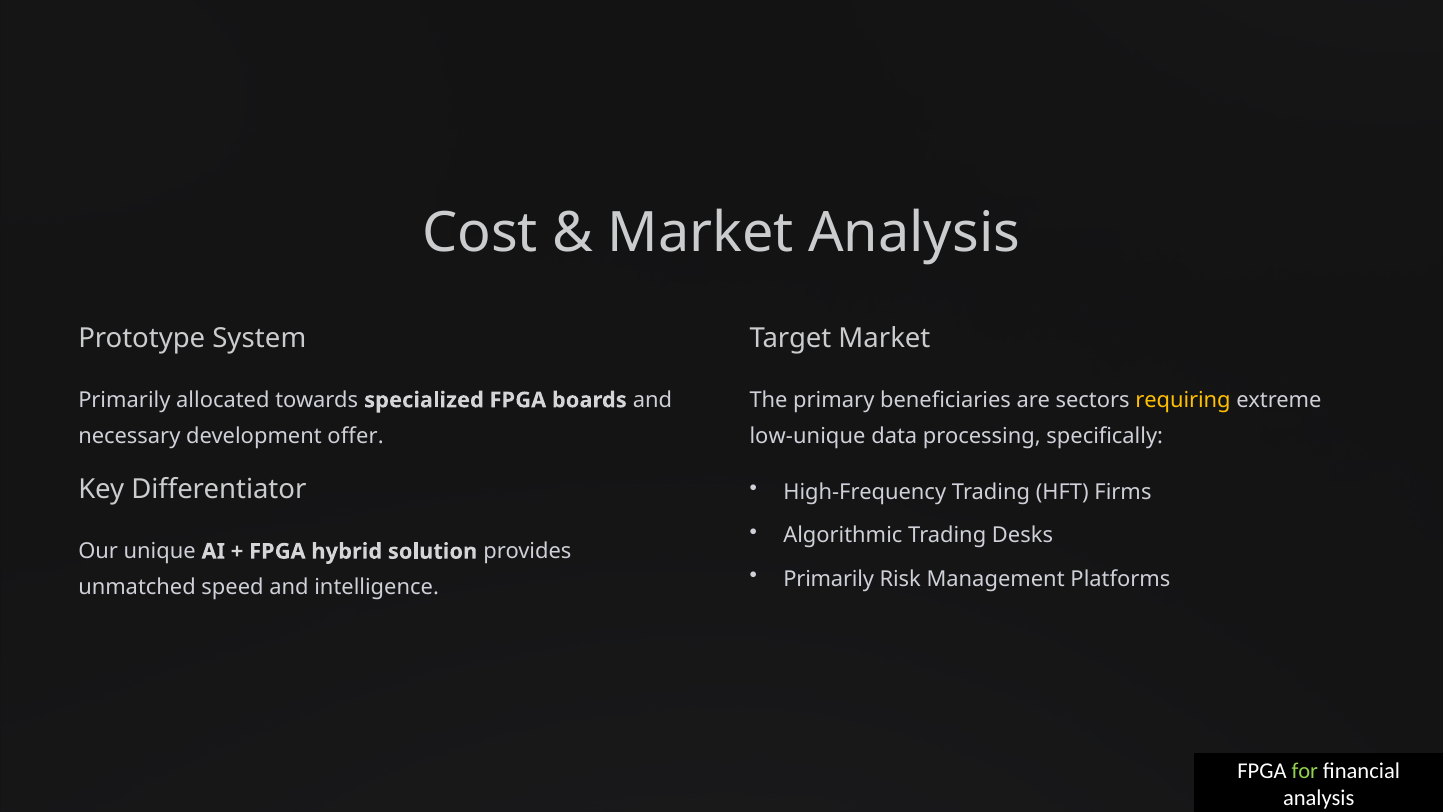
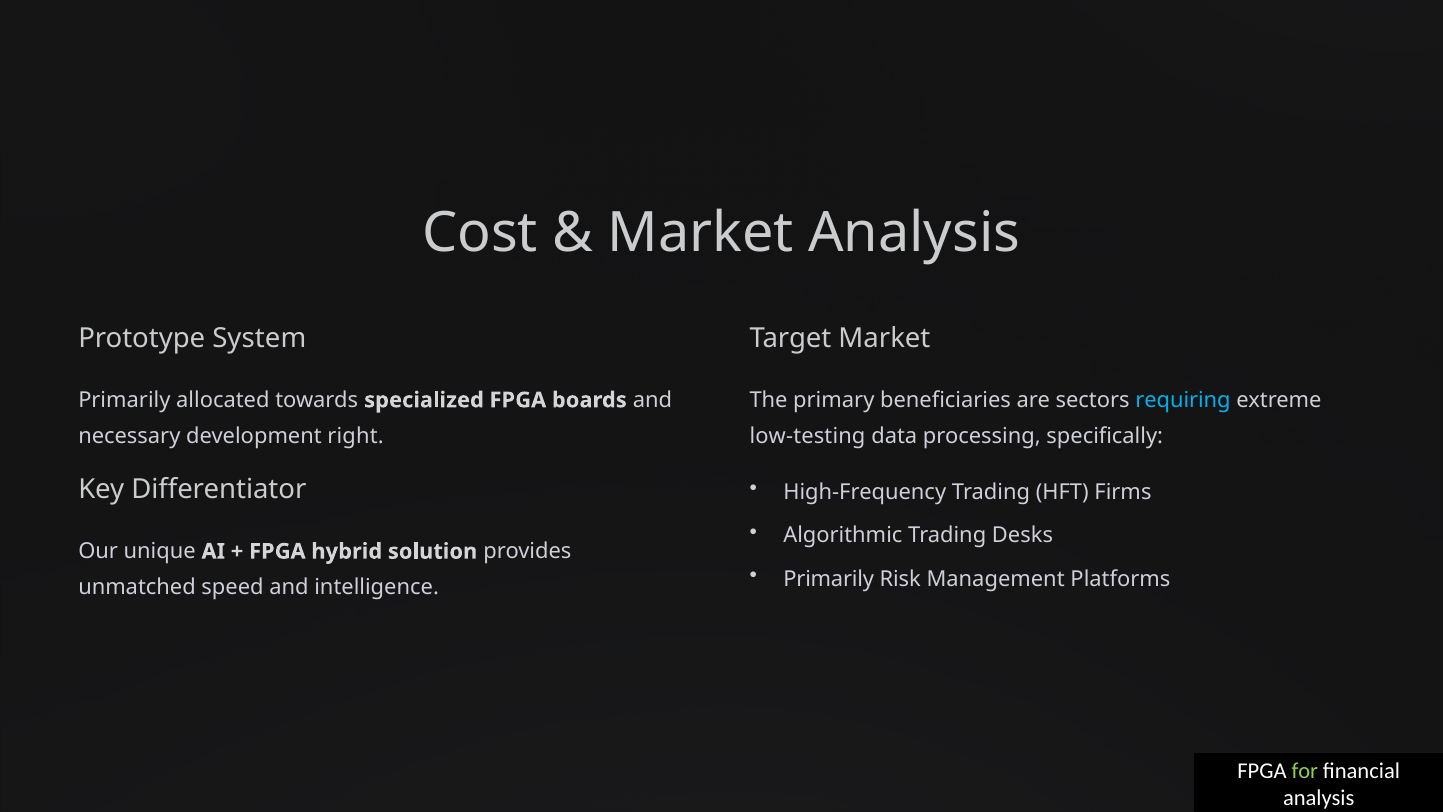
requiring colour: yellow -> light blue
offer: offer -> right
low-unique: low-unique -> low-testing
